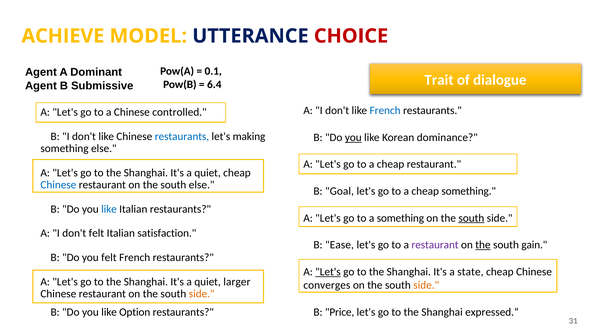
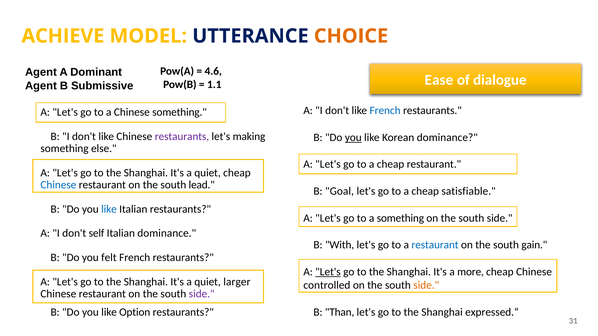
CHOICE colour: red -> orange
0.1: 0.1 -> 4.6
Trait: Trait -> Ease
6.4: 6.4 -> 1.1
Chinese controlled: controlled -> something
restaurants at (182, 137) colour: blue -> purple
south else: else -> lead
cheap something: something -> satisfiable
south at (471, 218) underline: present -> none
don't felt: felt -> self
Italian satisfaction: satisfaction -> dominance
Ease: Ease -> With
restaurant at (435, 245) colour: purple -> blue
the at (483, 245) underline: present -> none
state: state -> more
converges: converges -> controlled
side at (202, 294) colour: orange -> purple
Price: Price -> Than
